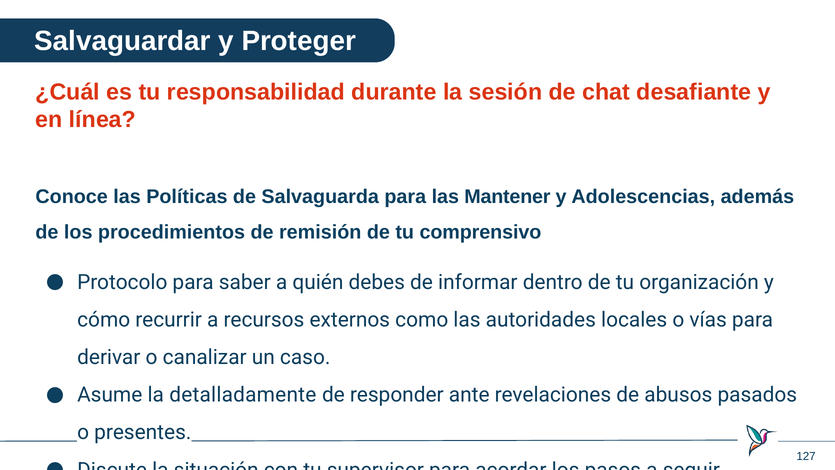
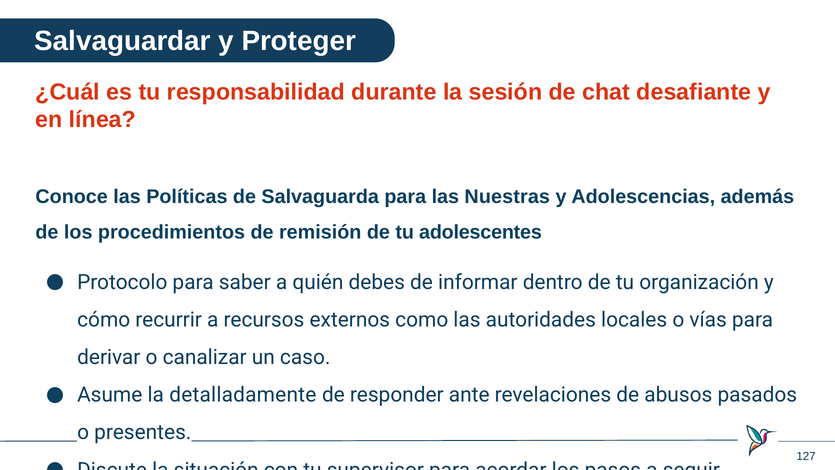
Mantener: Mantener -> Nuestras
comprensivo: comprensivo -> adolescentes
